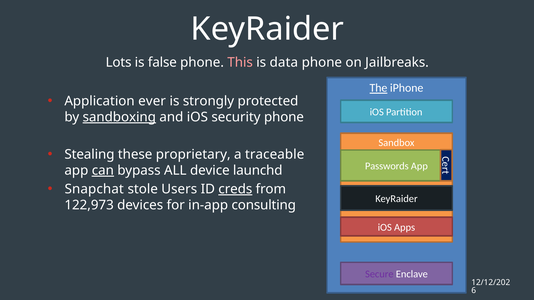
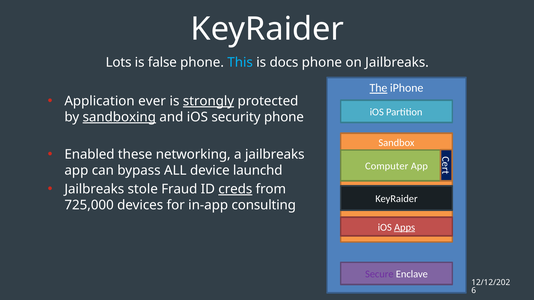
This colour: pink -> light blue
data: data -> docs
strongly underline: none -> present
Stealing: Stealing -> Enabled
proprietary: proprietary -> networking
a traceable: traceable -> jailbreaks
Passwords: Passwords -> Computer
can underline: present -> none
Snapchat at (94, 189): Snapchat -> Jailbreaks
Users: Users -> Fraud
122,973: 122,973 -> 725,000
Apps underline: none -> present
